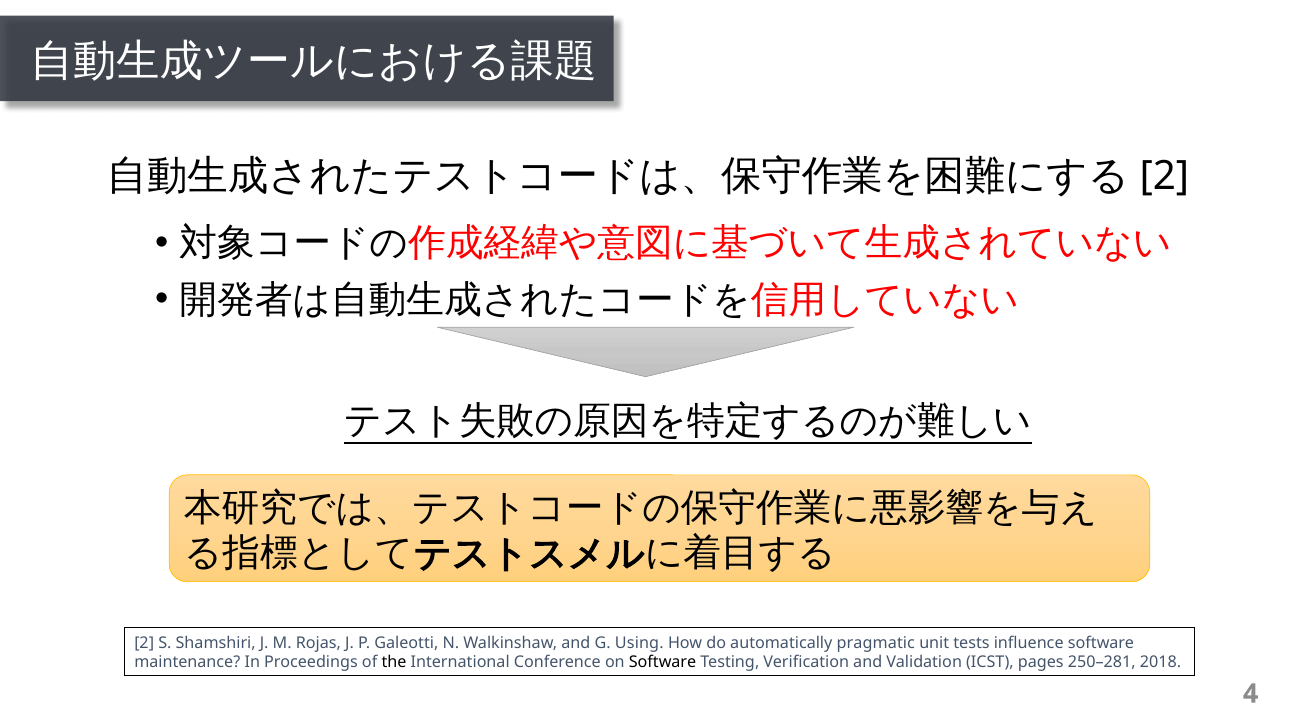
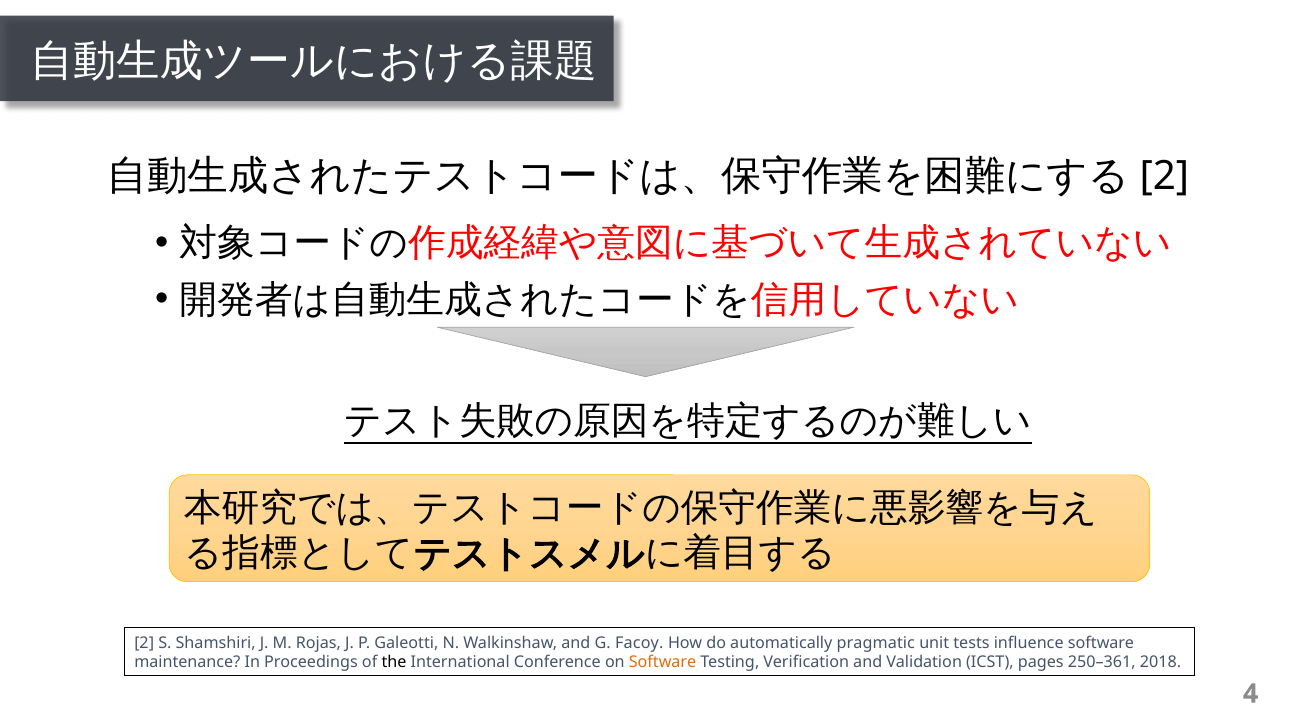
Using: Using -> Facoy
Software at (663, 662) colour: black -> orange
250–281: 250–281 -> 250–361
